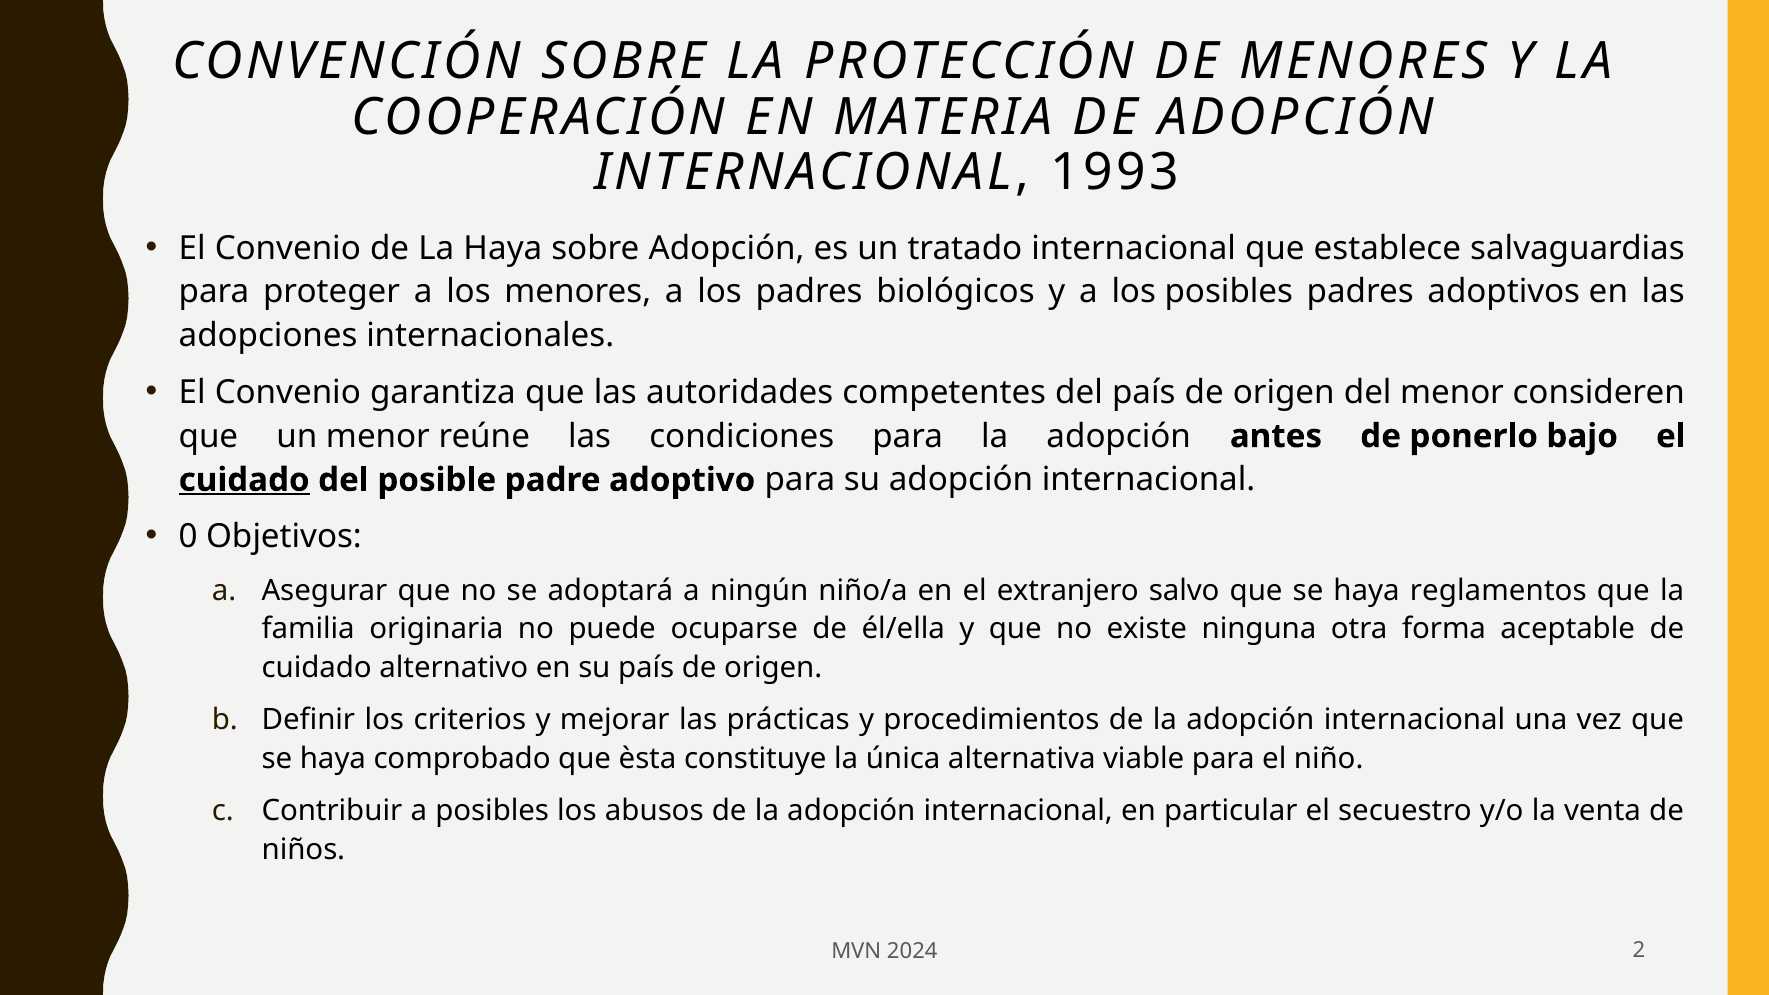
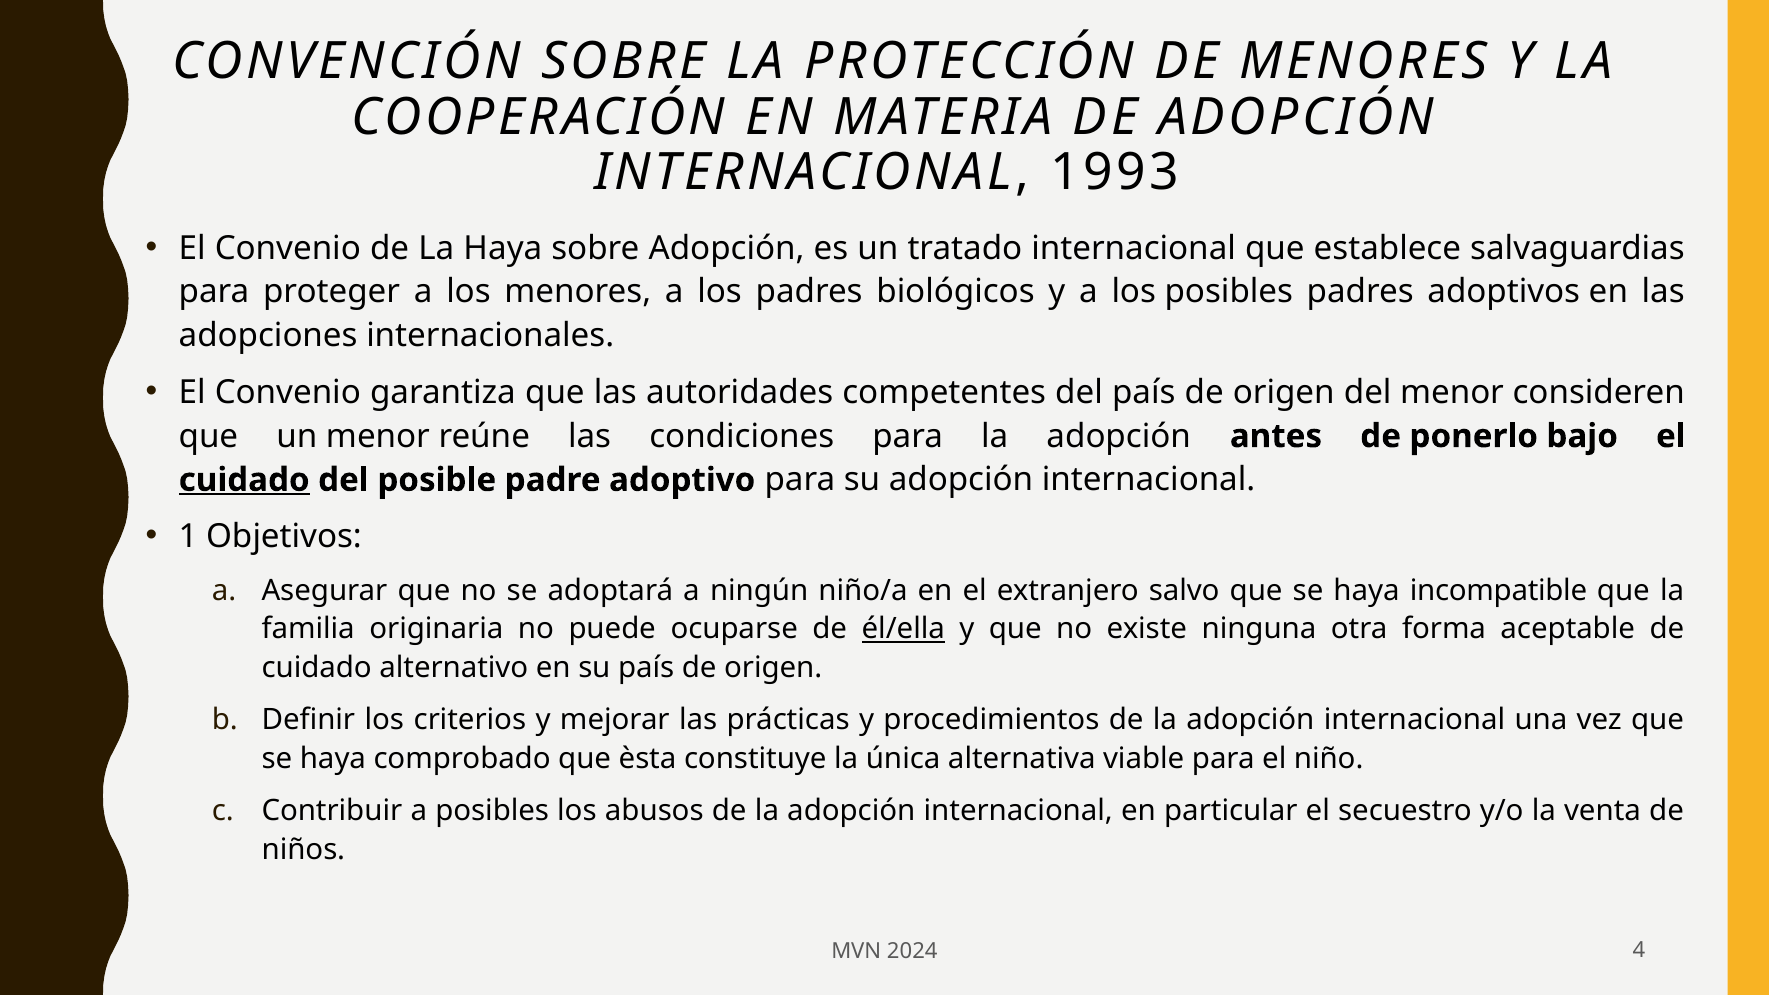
0: 0 -> 1
reglamentos: reglamentos -> incompatible
él/ella underline: none -> present
2: 2 -> 4
